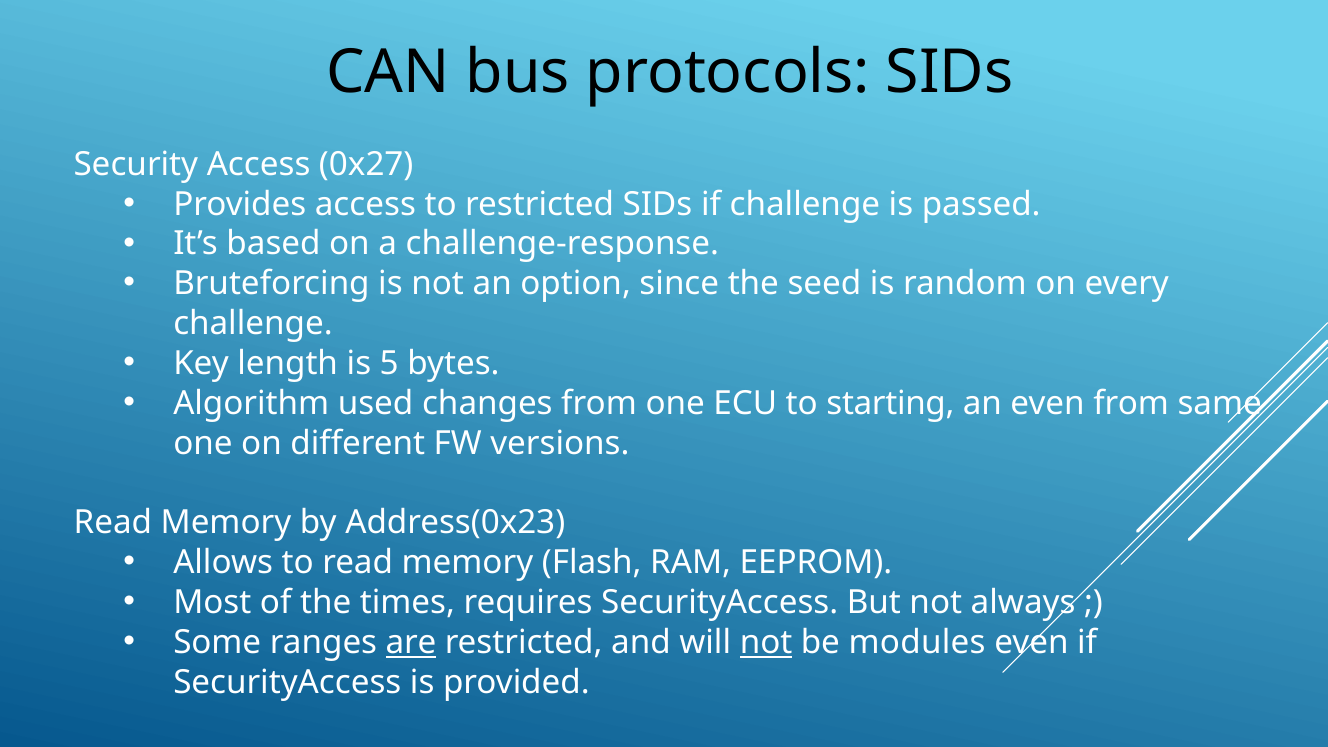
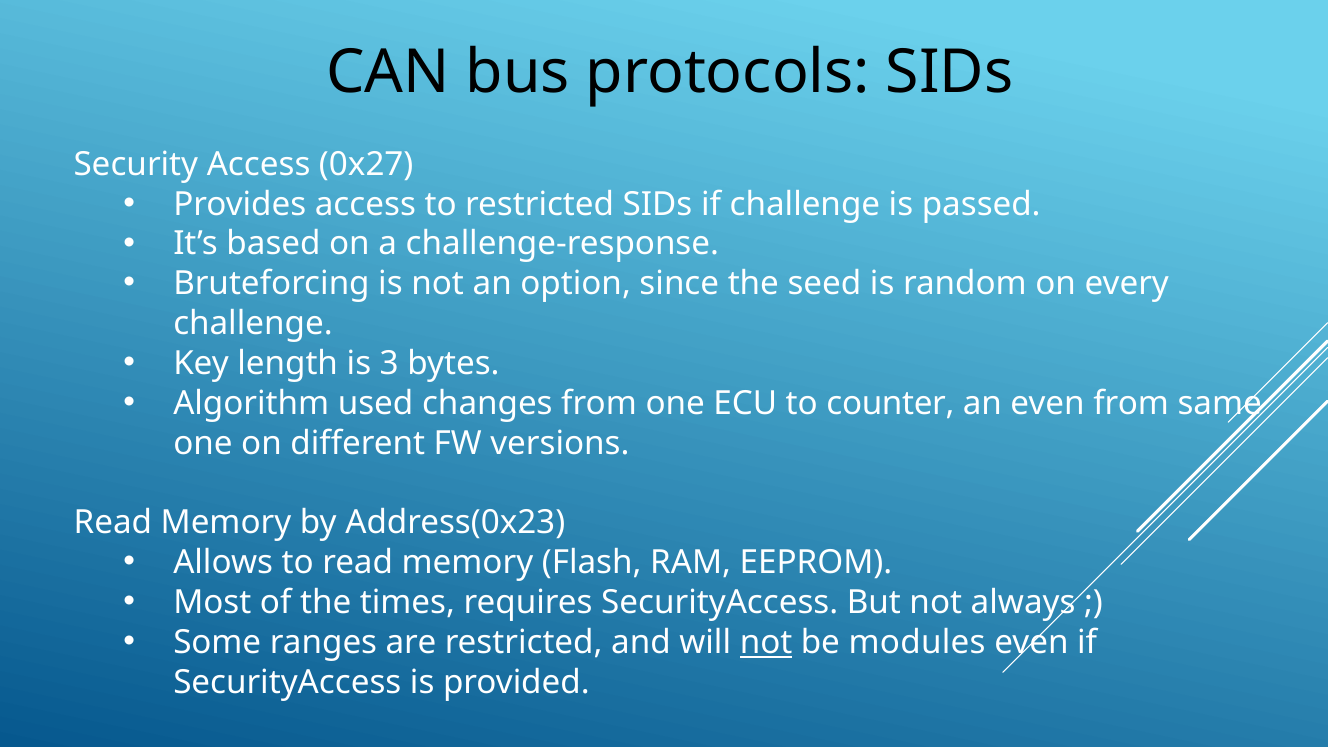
5: 5 -> 3
starting: starting -> counter
are underline: present -> none
